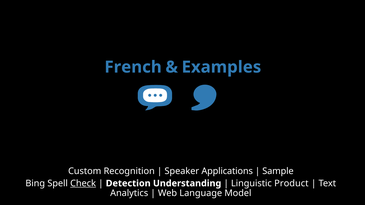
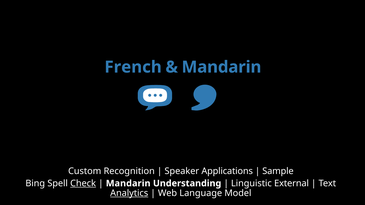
Examples at (221, 67): Examples -> Mandarin
Detection at (128, 184): Detection -> Mandarin
Product: Product -> External
Analytics underline: none -> present
